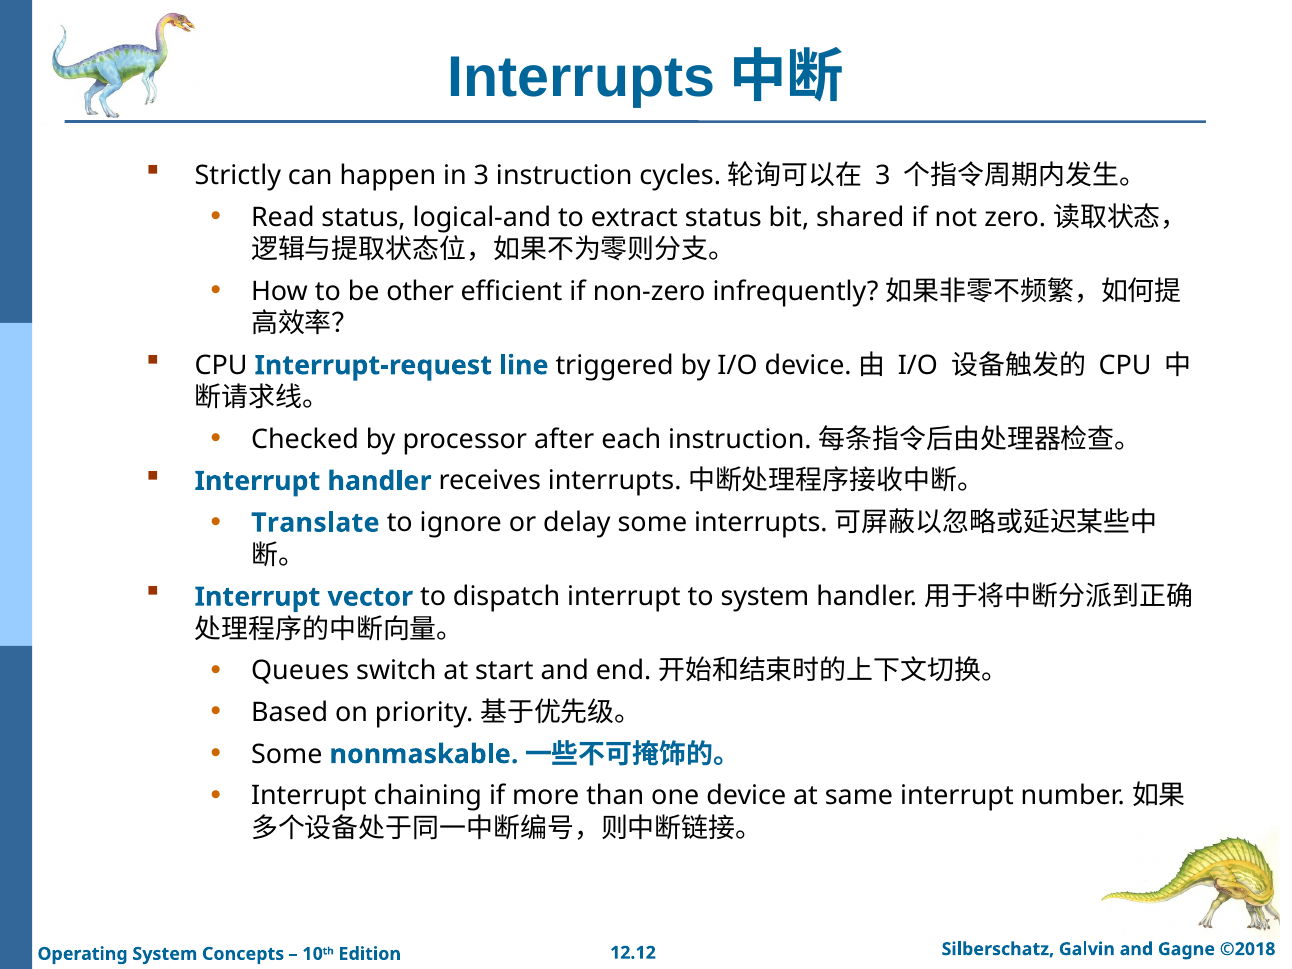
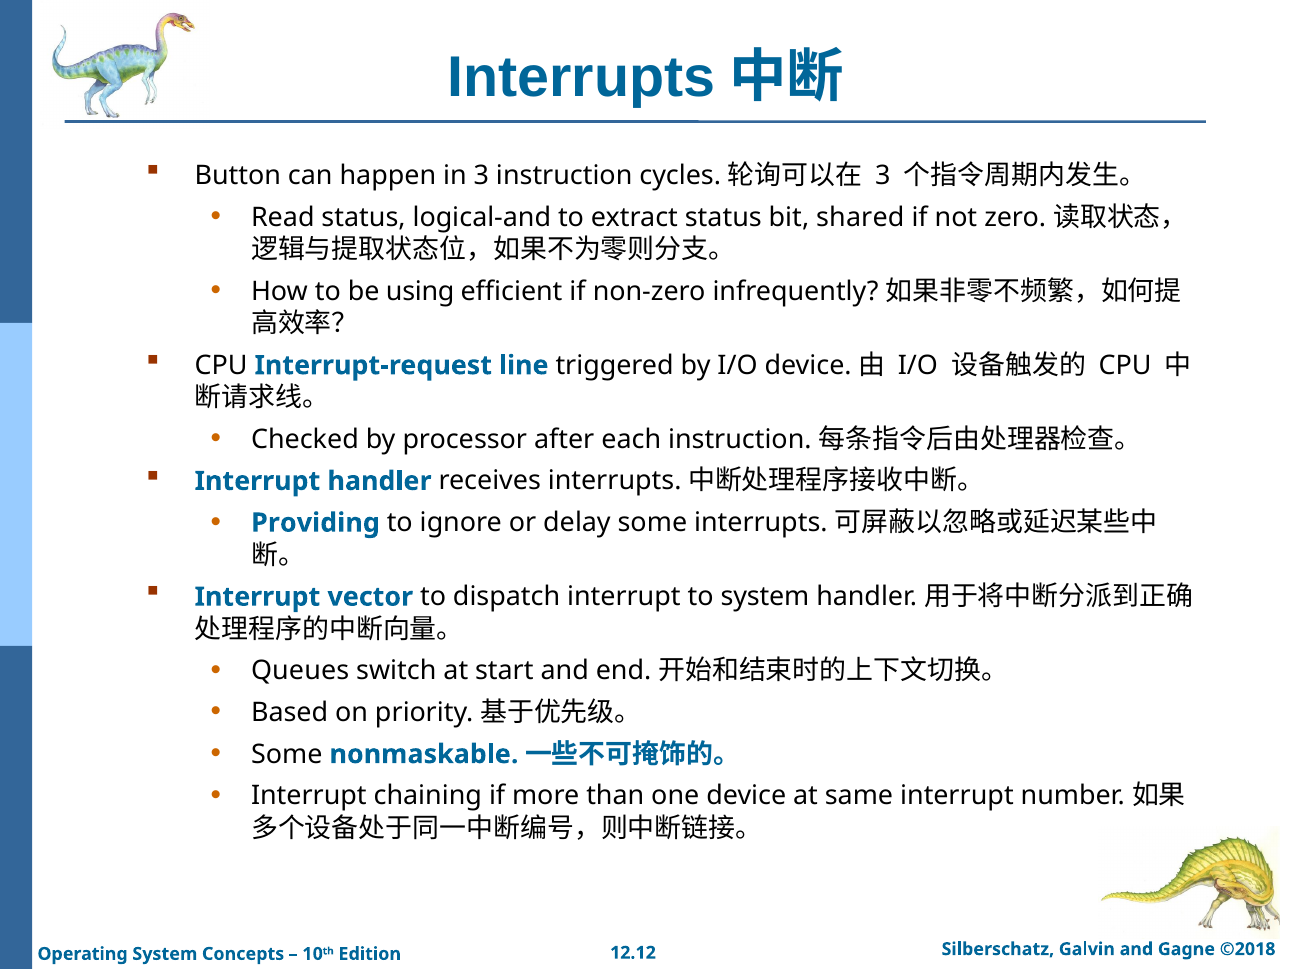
Strictly: Strictly -> Button
other: other -> using
Translate: Translate -> Providing
